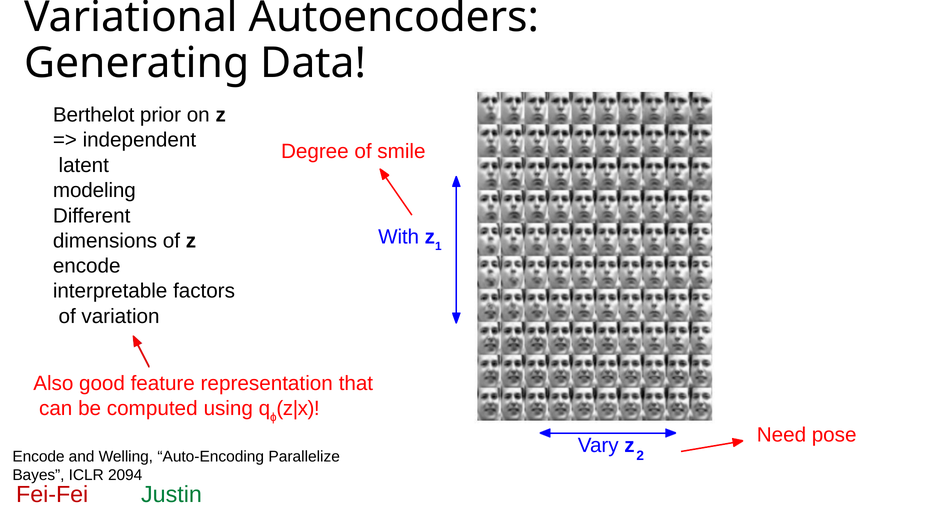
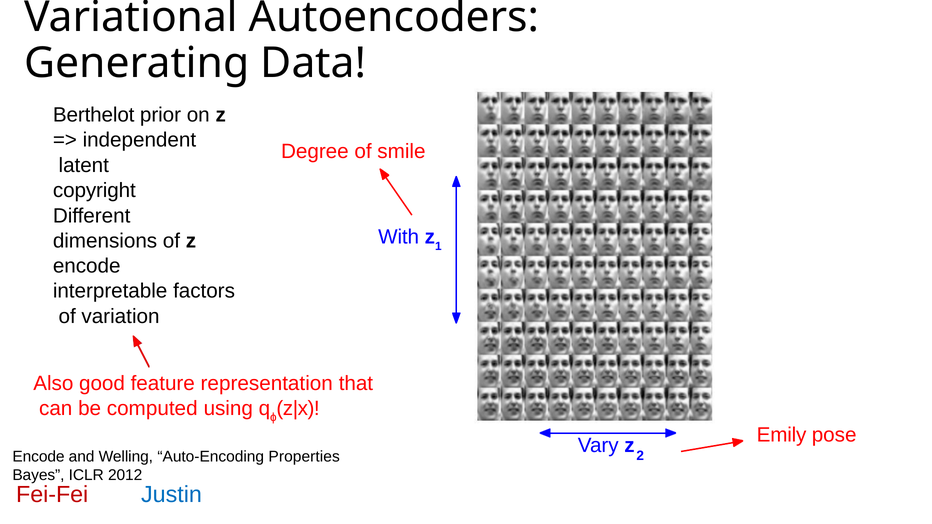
modeling: modeling -> copyright
Need: Need -> Emily
Parallelize: Parallelize -> Properties
2094: 2094 -> 2012
Justin colour: green -> blue
